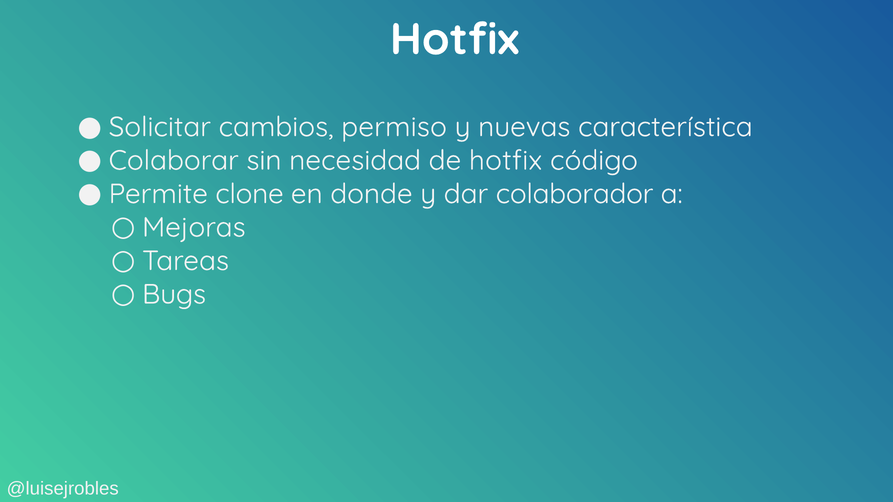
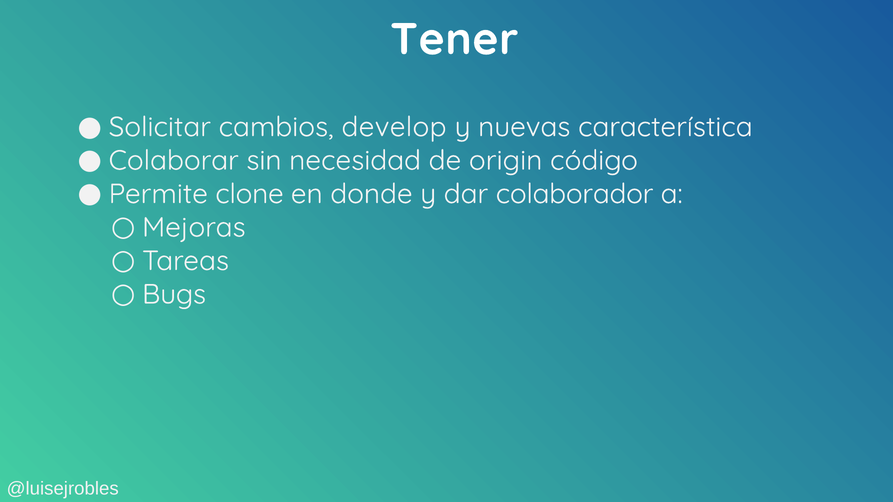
Hotfix at (455, 40): Hotfix -> Tener
permiso: permiso -> develop
de hotfix: hotfix -> origin
